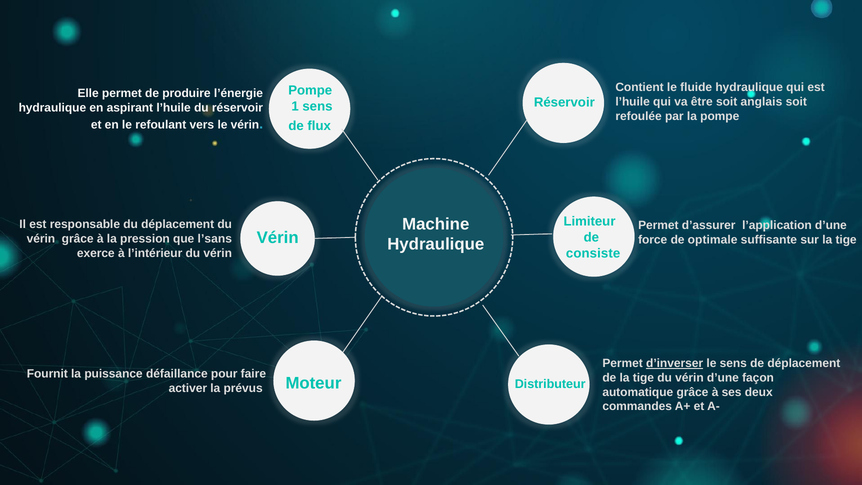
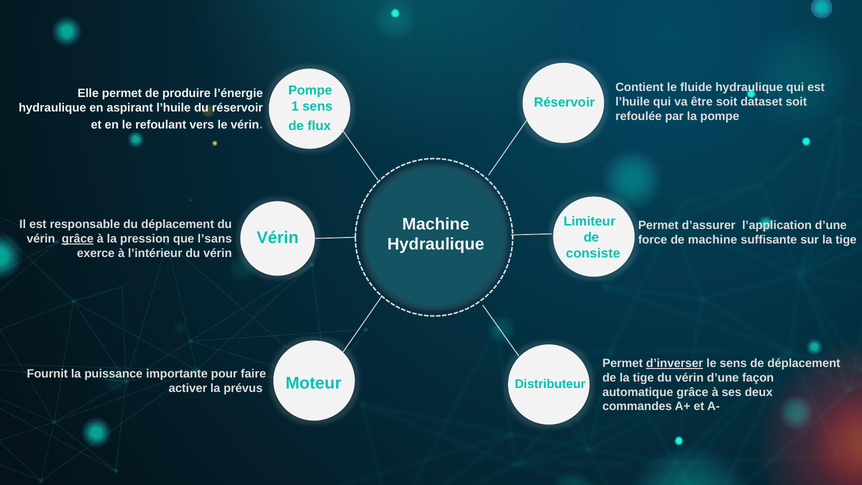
anglais: anglais -> dataset
grâce at (78, 239) underline: none -> present
de optimale: optimale -> machine
défaillance: défaillance -> importante
